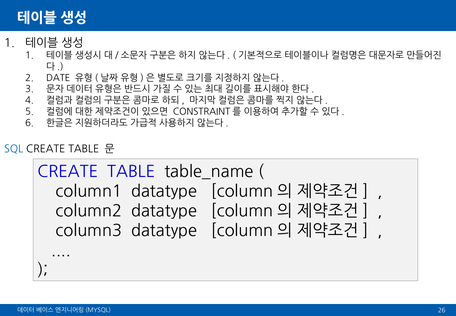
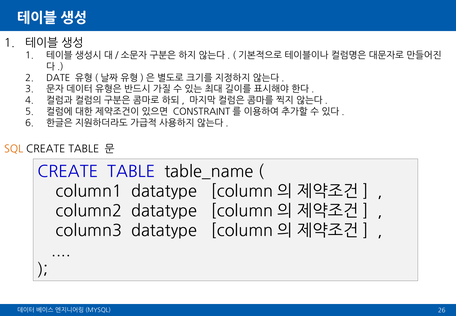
SQL colour: blue -> orange
